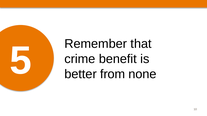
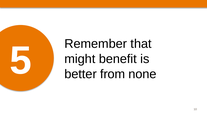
crime: crime -> might
